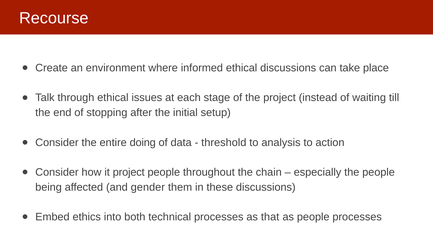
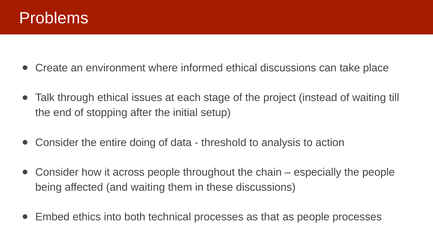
Recourse: Recourse -> Problems
it project: project -> across
and gender: gender -> waiting
